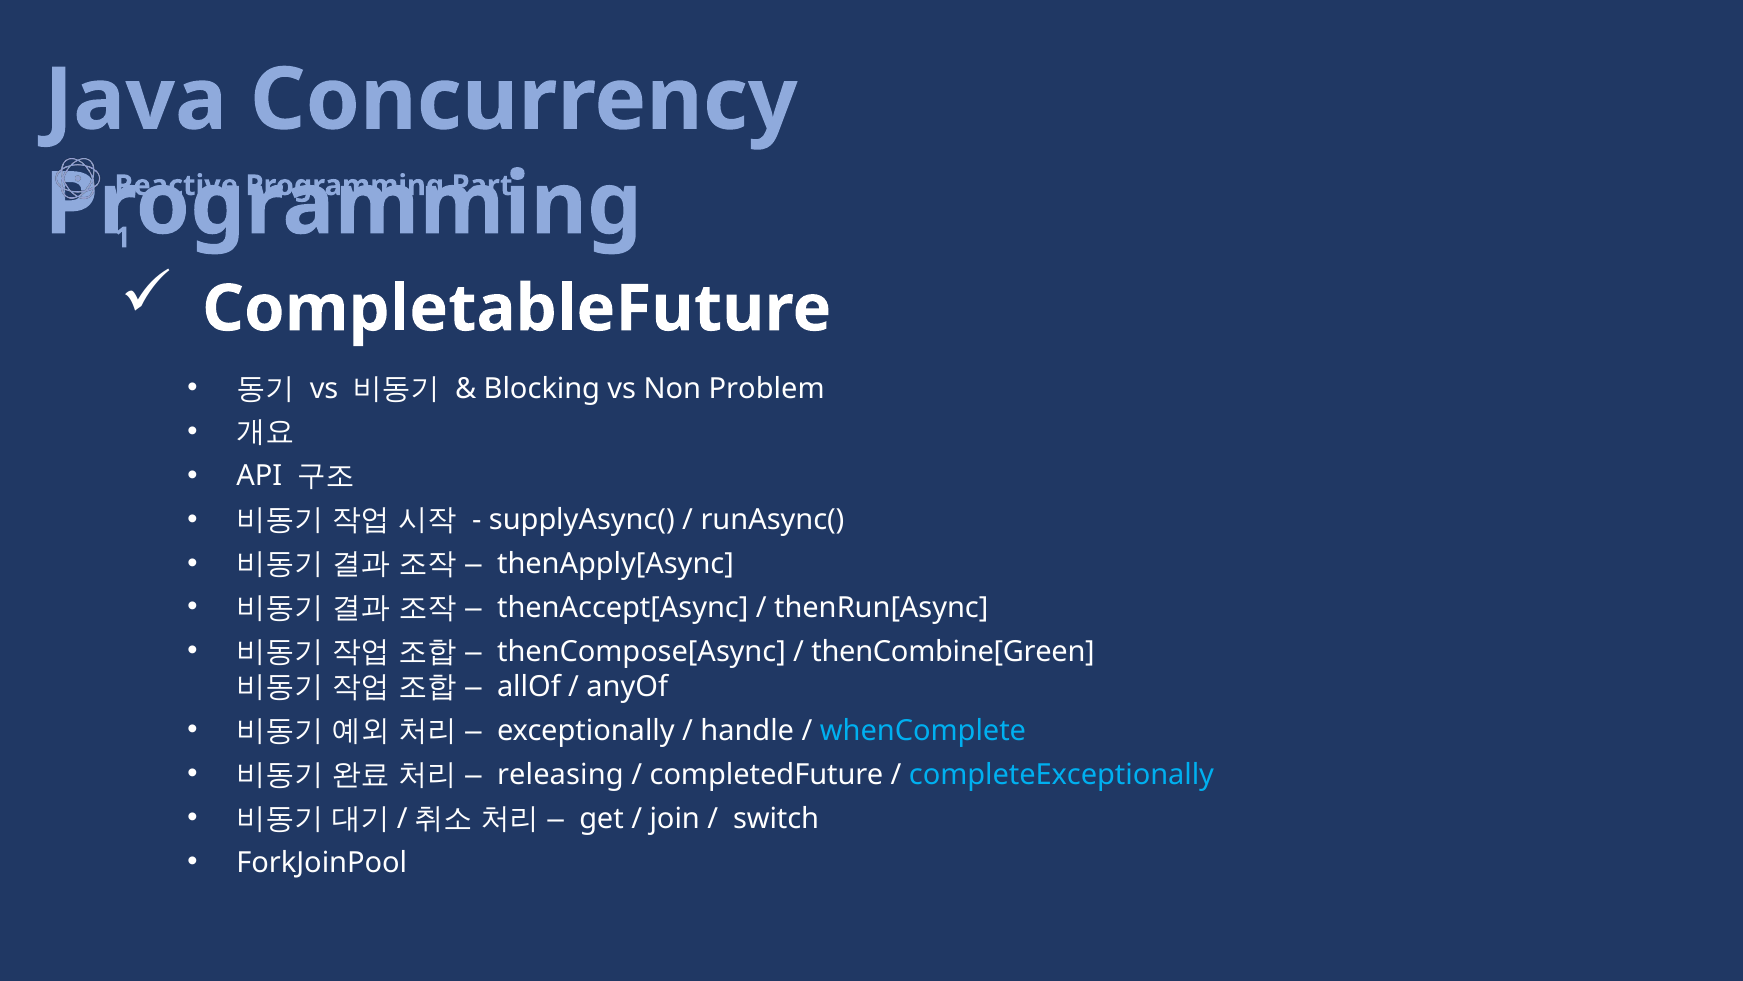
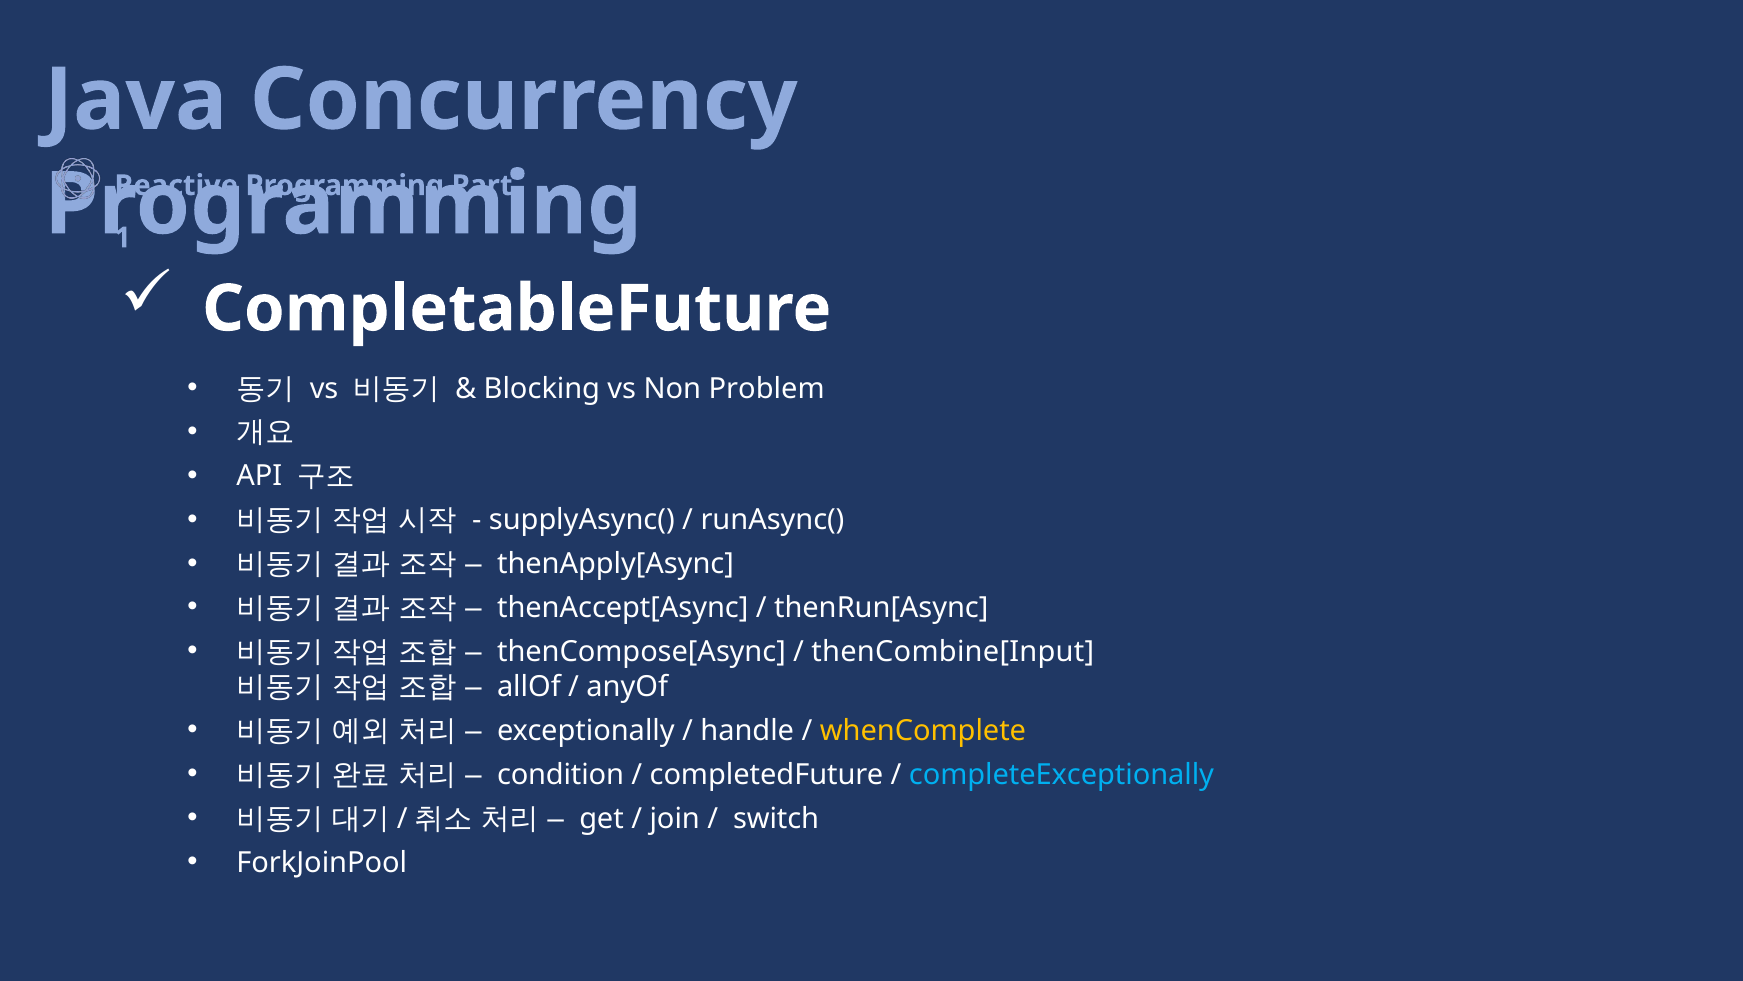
thenCombine[Green: thenCombine[Green -> thenCombine[Input
whenComplete colour: light blue -> yellow
releasing: releasing -> condition
